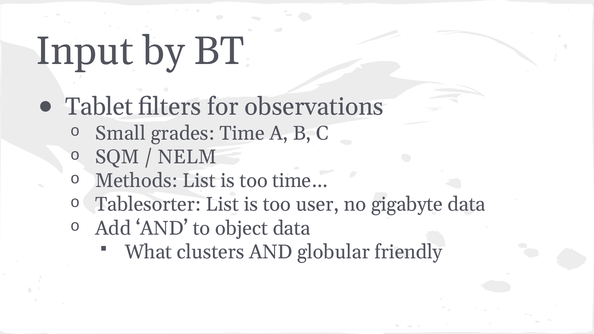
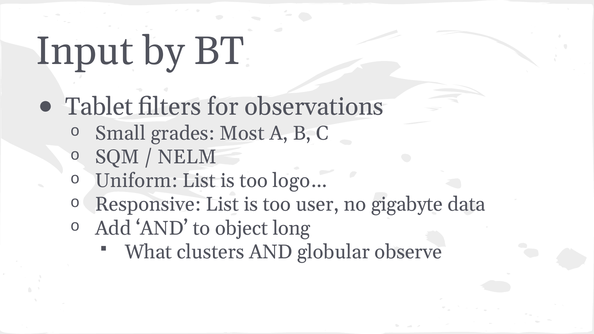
Time: Time -> Most
Methods: Methods -> Uniform
time…: time… -> logo…
Tablesorter: Tablesorter -> Responsive
object data: data -> long
friendly: friendly -> observe
